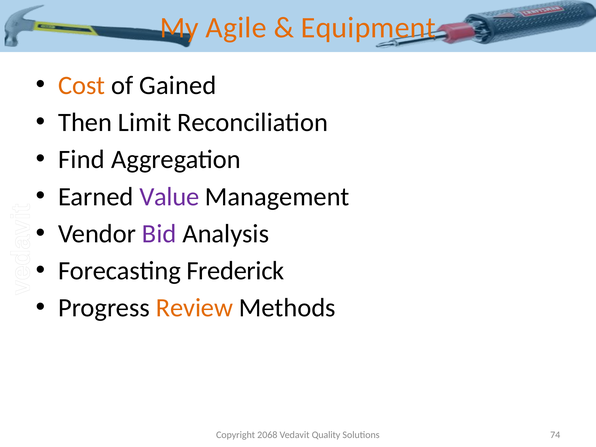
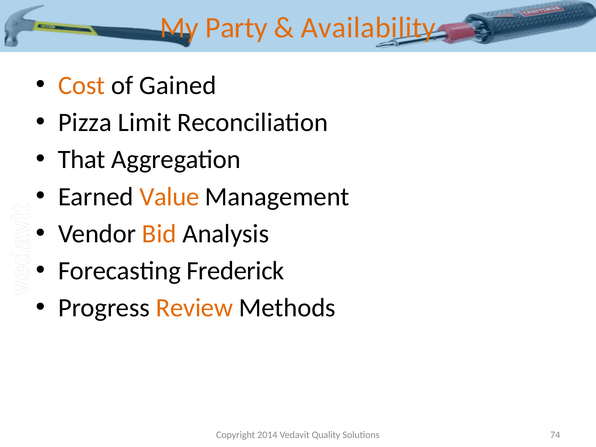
Agile: Agile -> Party
Equipment: Equipment -> Availability
Then: Then -> Pizza
Find: Find -> That
Value colour: purple -> orange
Bid colour: purple -> orange
2068: 2068 -> 2014
